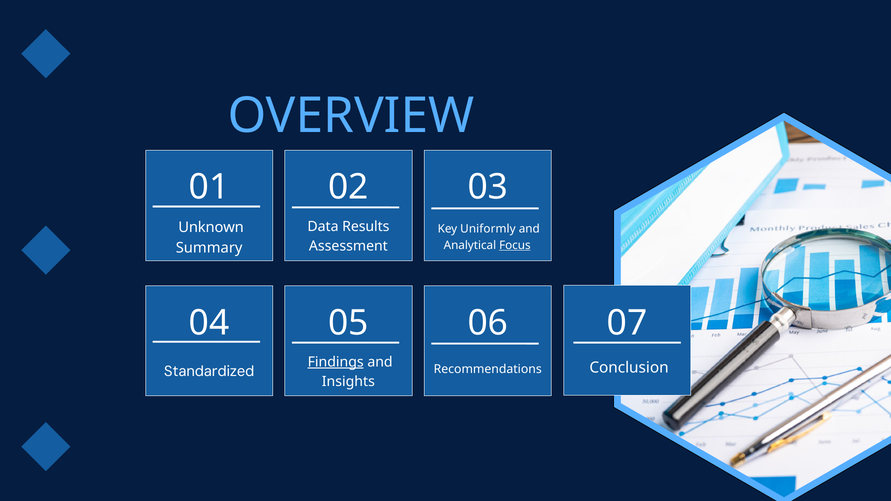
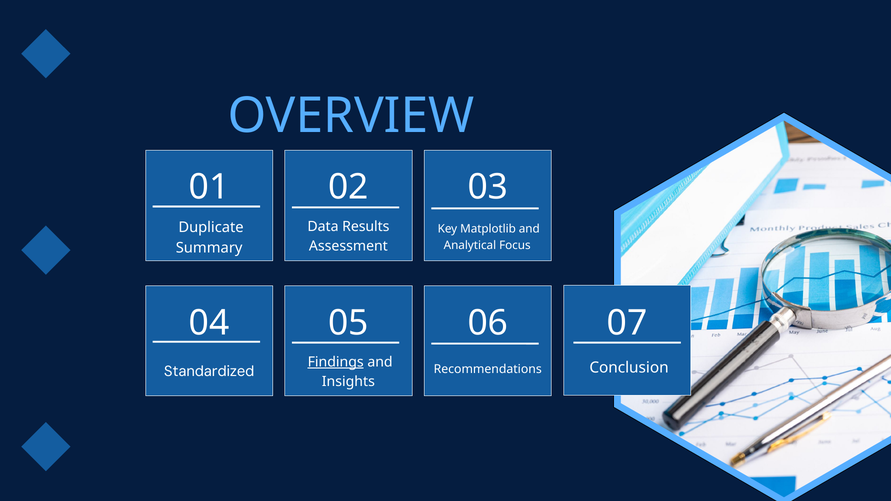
Unknown: Unknown -> Duplicate
Uniformly: Uniformly -> Matplotlib
Focus underline: present -> none
